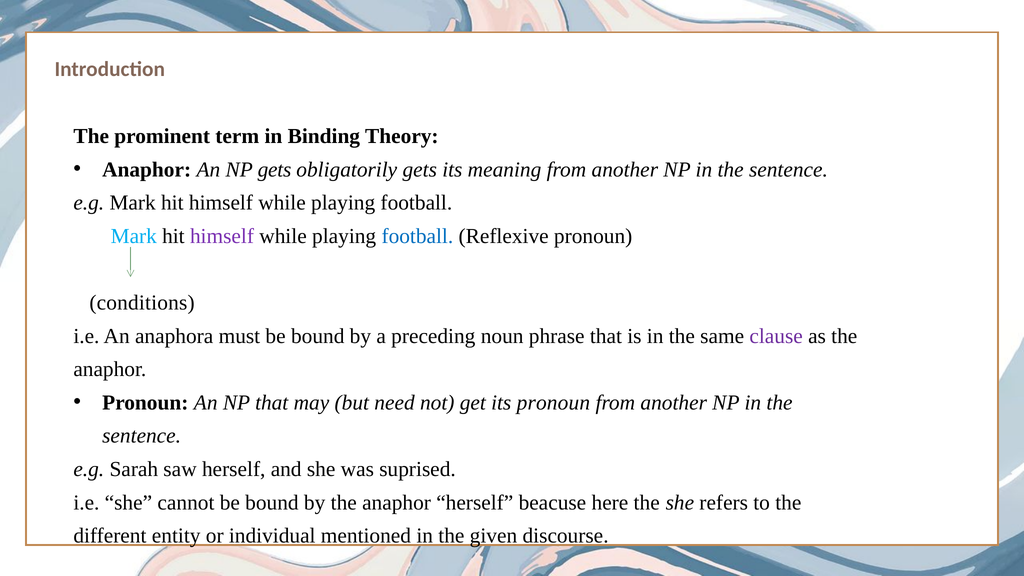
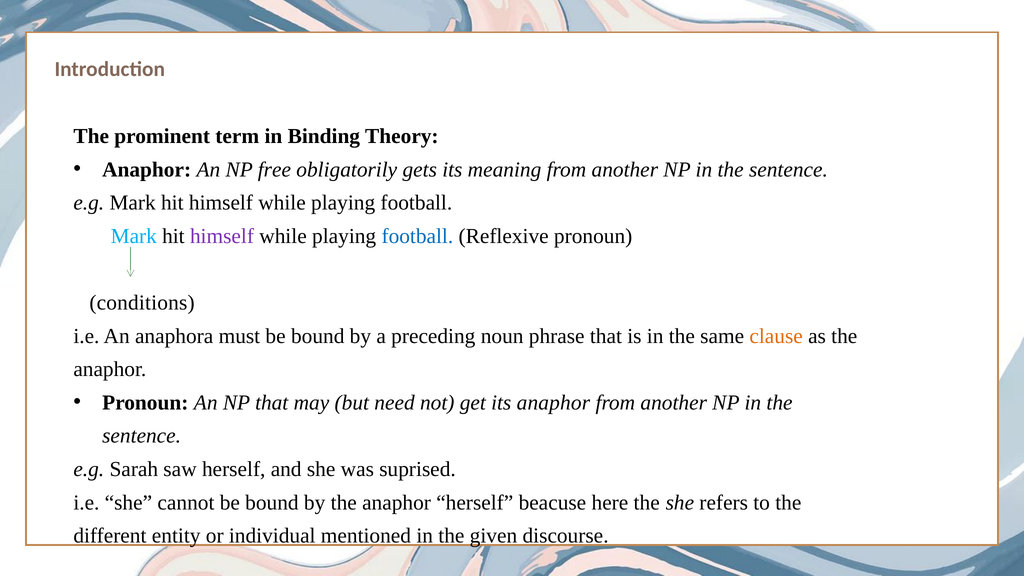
NP gets: gets -> free
clause colour: purple -> orange
its pronoun: pronoun -> anaphor
